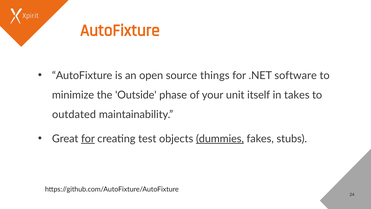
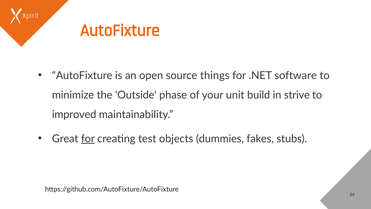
itself: itself -> build
takes: takes -> strive
outdated: outdated -> improved
dummies underline: present -> none
